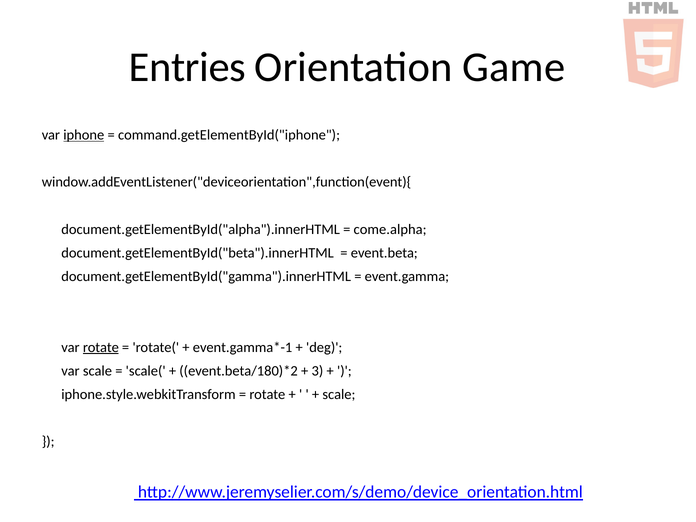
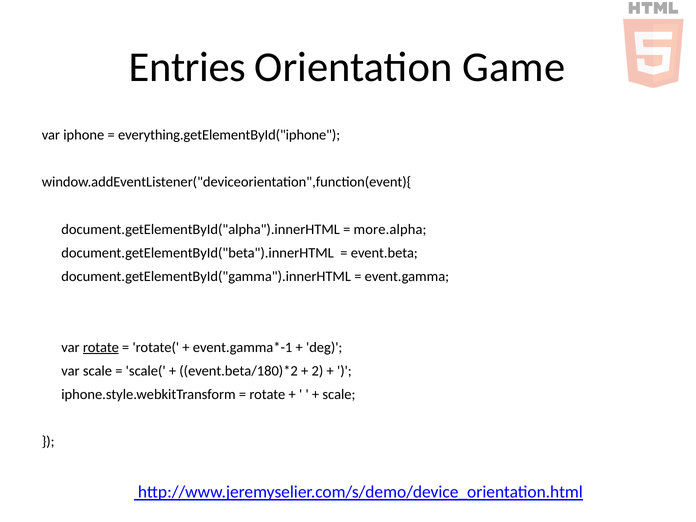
iphone underline: present -> none
command.getElementById("iphone: command.getElementById("iphone -> everything.getElementById("iphone
come.alpha: come.alpha -> more.alpha
3: 3 -> 2
